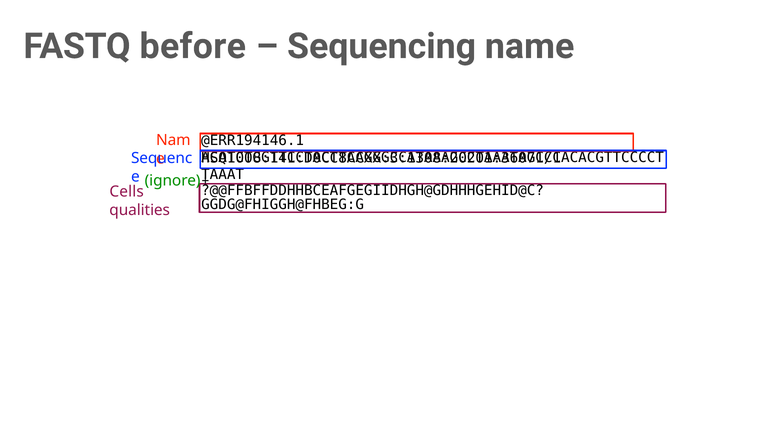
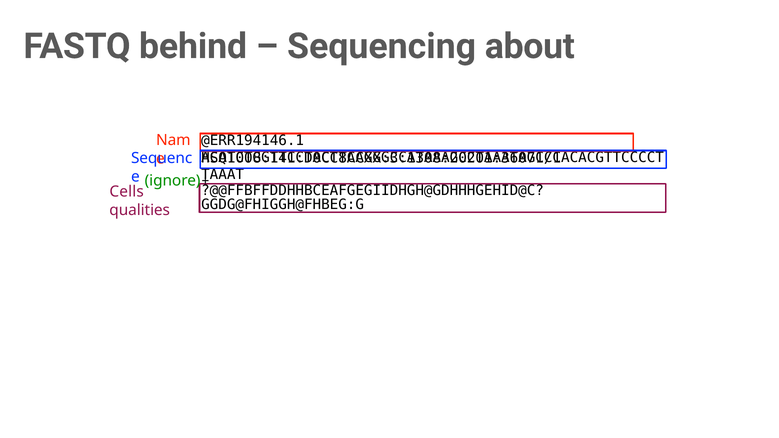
before: before -> behind
name: name -> about
